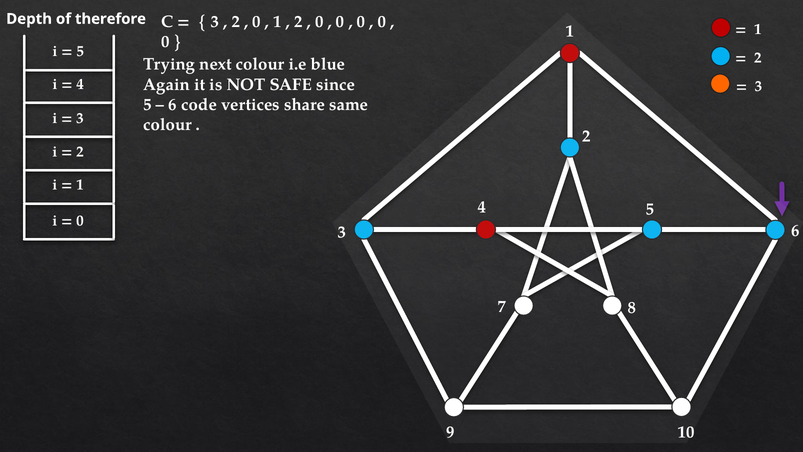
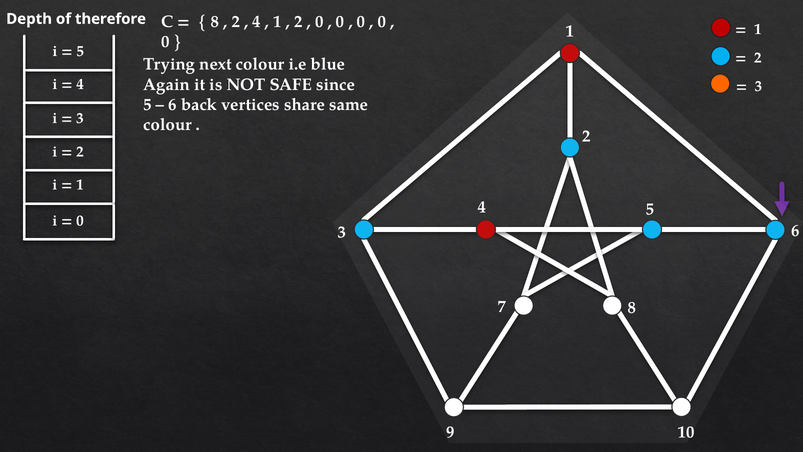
3 at (215, 22): 3 -> 8
0 at (257, 22): 0 -> 4
code: code -> back
